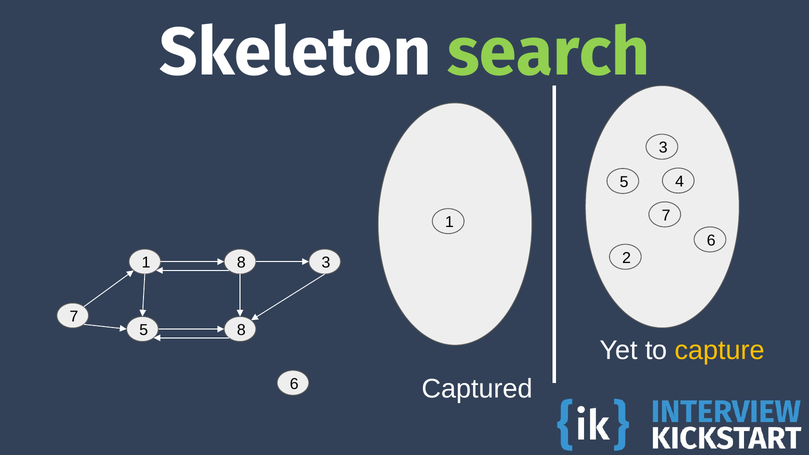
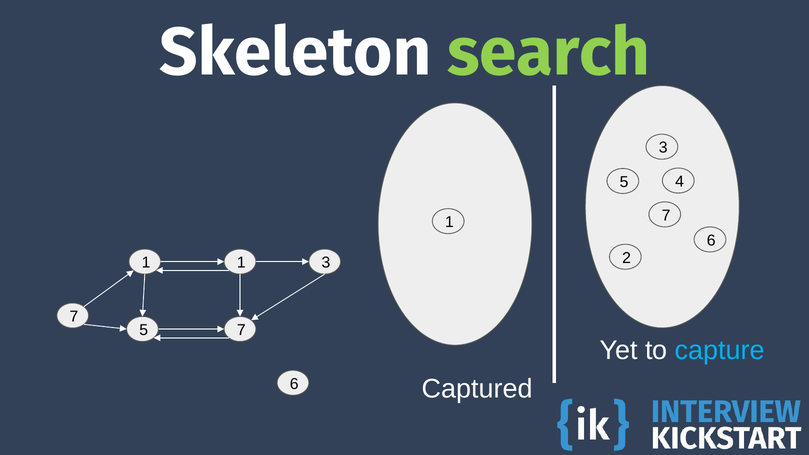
1 8: 8 -> 1
5 8: 8 -> 7
capture colour: yellow -> light blue
